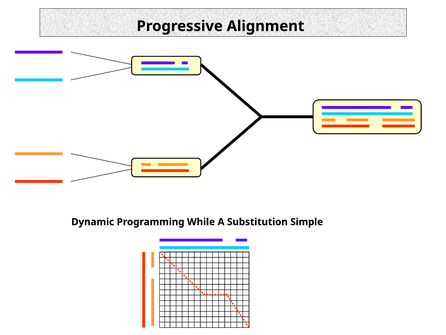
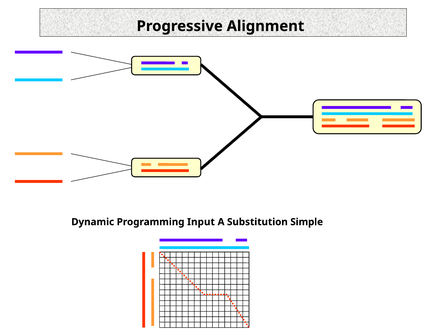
While: While -> Input
